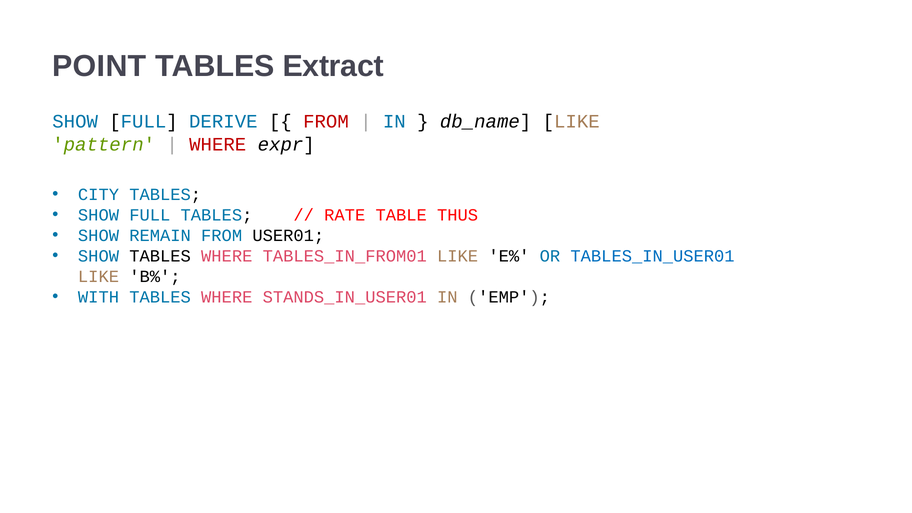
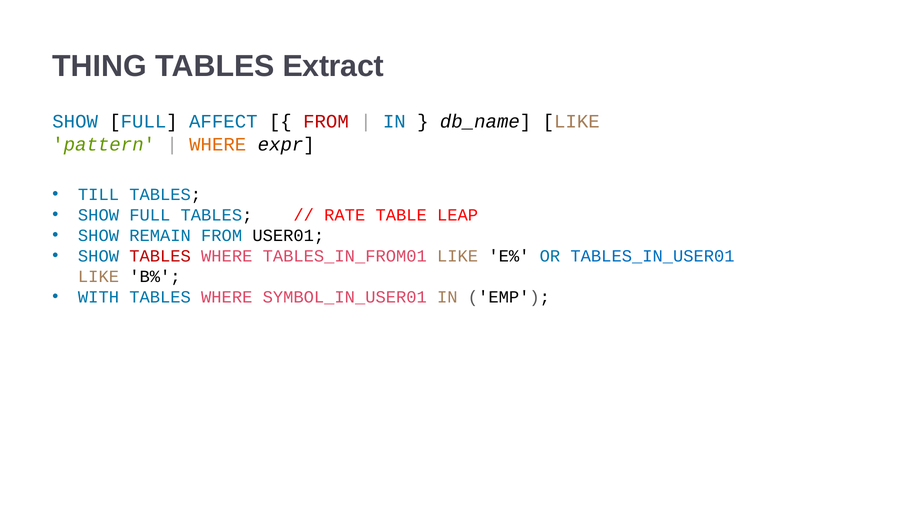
POINT: POINT -> THING
DERIVE: DERIVE -> AFFECT
WHERE at (218, 144) colour: red -> orange
CITY: CITY -> TILL
THUS: THUS -> LEAP
TABLES at (160, 256) colour: black -> red
STANDS_IN_USER01: STANDS_IN_USER01 -> SYMBOL_IN_USER01
